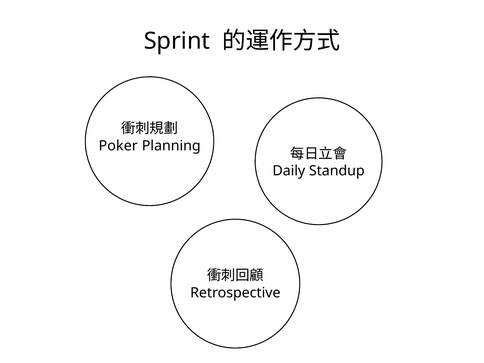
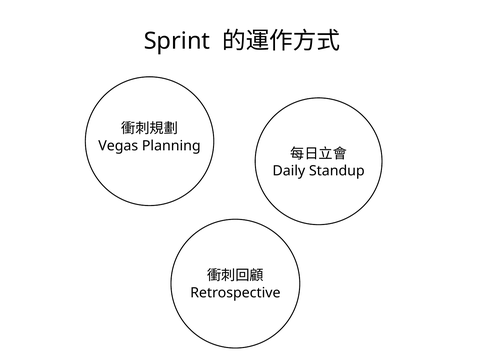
Poker: Poker -> Vegas
